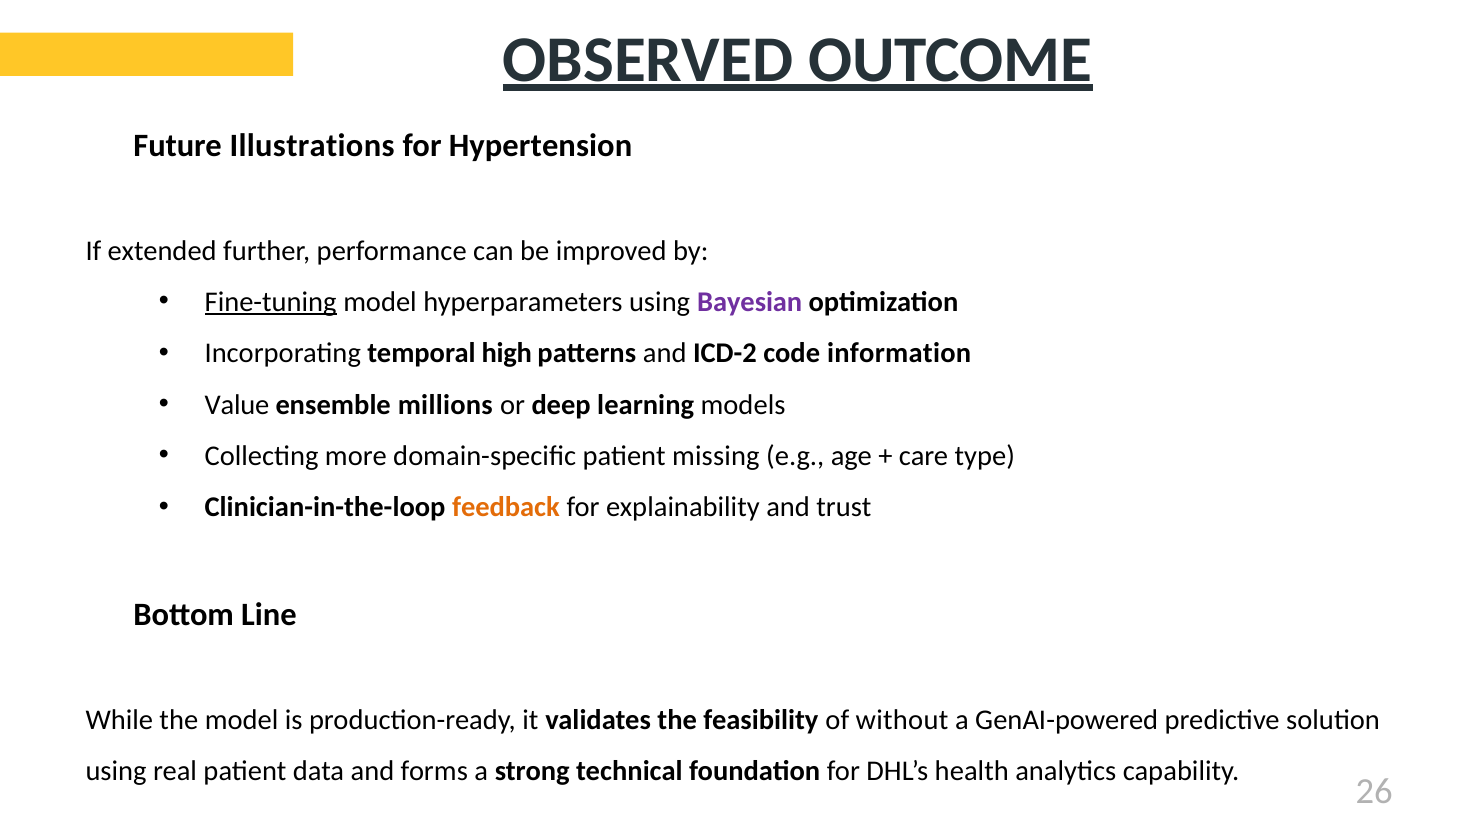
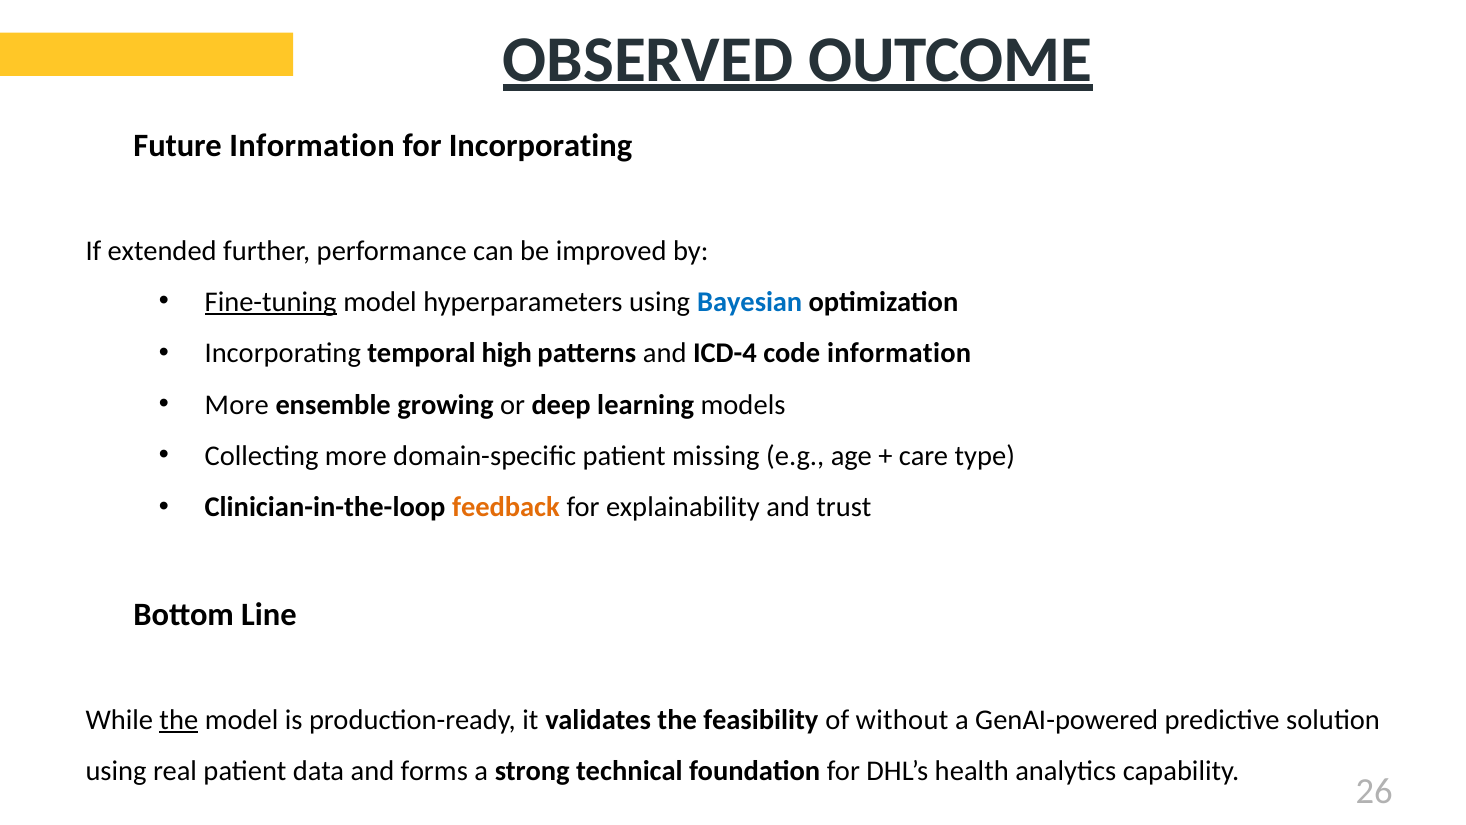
Illustrations at (312, 146): Illustrations -> Information
for Hypertension: Hypertension -> Incorporating
Bayesian colour: purple -> blue
ICD-2: ICD-2 -> ICD-4
Value at (237, 405): Value -> More
millions: millions -> growing
the at (179, 720) underline: none -> present
